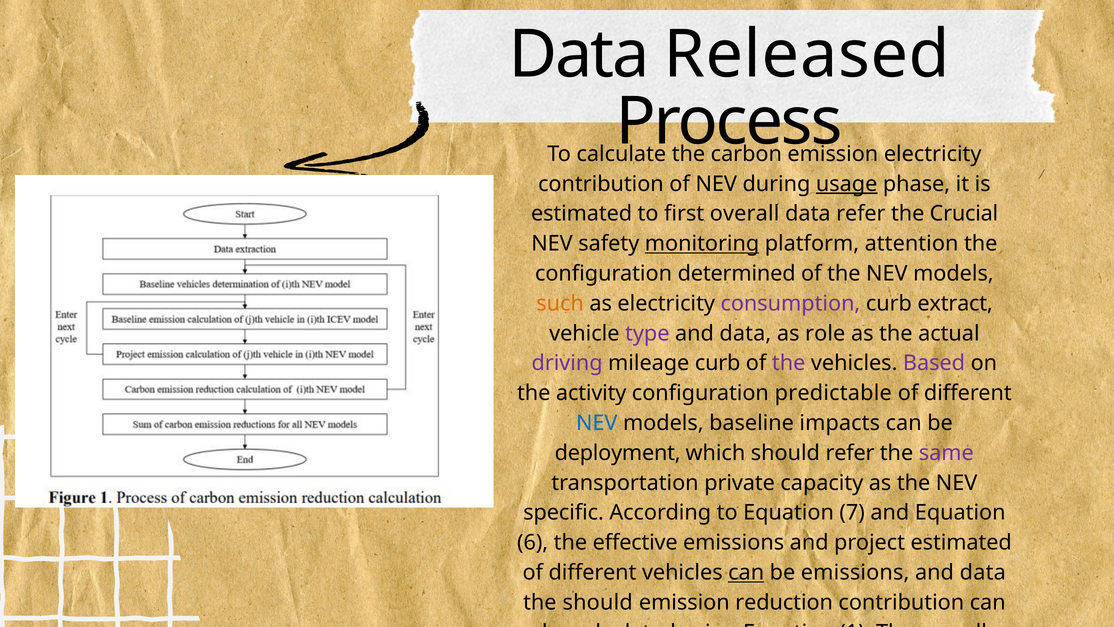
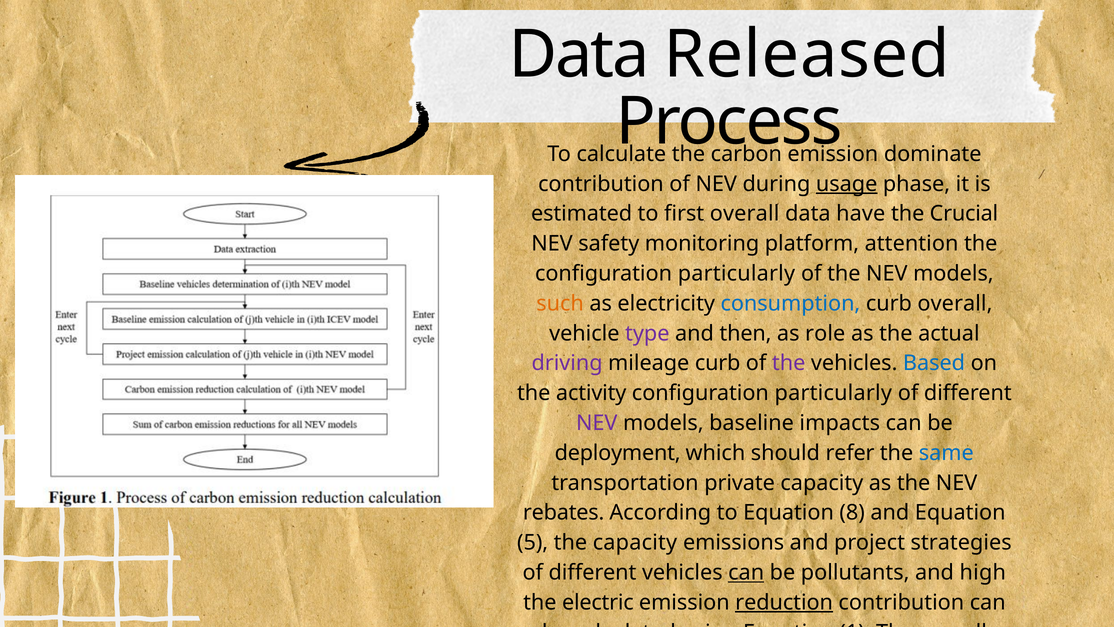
electricity at (933, 154): electricity -> dominate
data refer: refer -> have
monitoring at (702, 244) underline: present -> none
determined at (737, 273): determined -> particularly
consumption colour: purple -> blue
curb extract: extract -> overall
data at (745, 333): data -> then
Based at (934, 363) colour: purple -> blue
predictable at (833, 393): predictable -> particularly
NEV at (597, 423) colour: blue -> purple
same colour: purple -> blue
specific: specific -> rebates
7: 7 -> 8
6: 6 -> 5
the effective: effective -> capacity
project estimated: estimated -> strategies
be emissions: emissions -> pollutants
data at (983, 572): data -> high
the should: should -> electric
reduction at (784, 602) underline: none -> present
